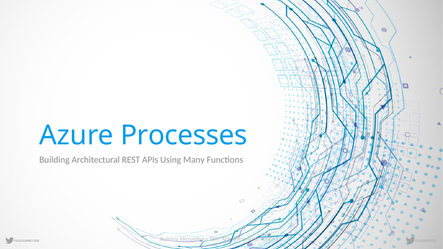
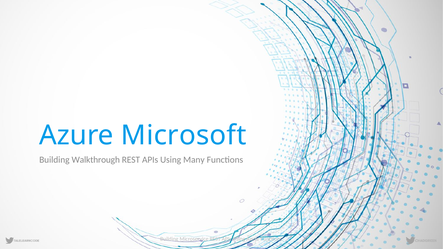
Processes: Processes -> Microsoft
Architectural: Architectural -> Walkthrough
